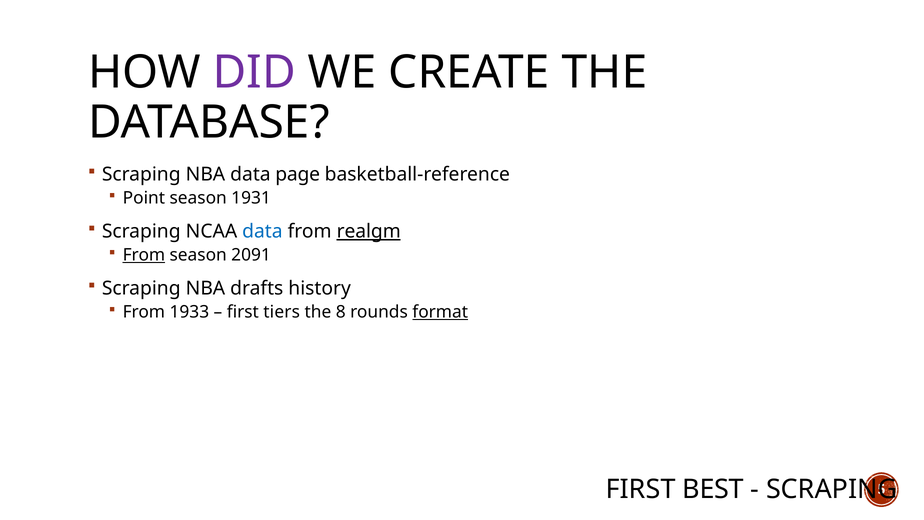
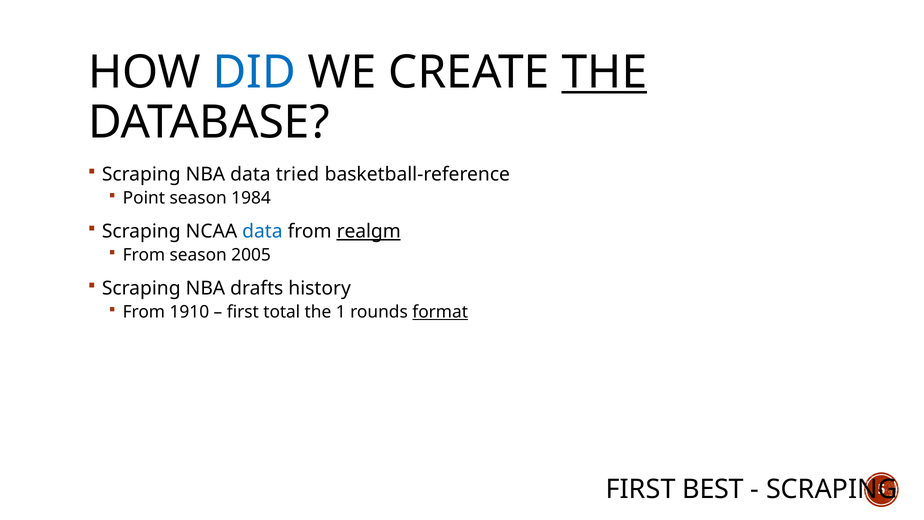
DID colour: purple -> blue
THE at (604, 72) underline: none -> present
page: page -> tried
1931: 1931 -> 1984
From at (144, 255) underline: present -> none
2091: 2091 -> 2005
1933: 1933 -> 1910
tiers: tiers -> total
8: 8 -> 1
